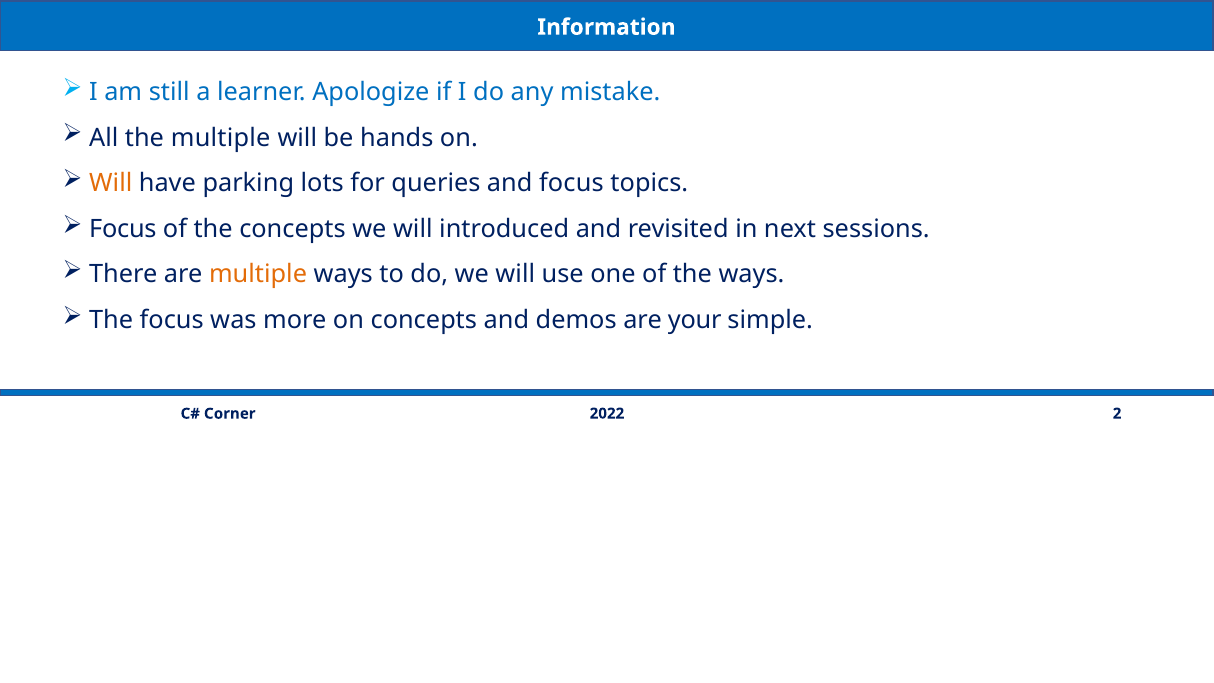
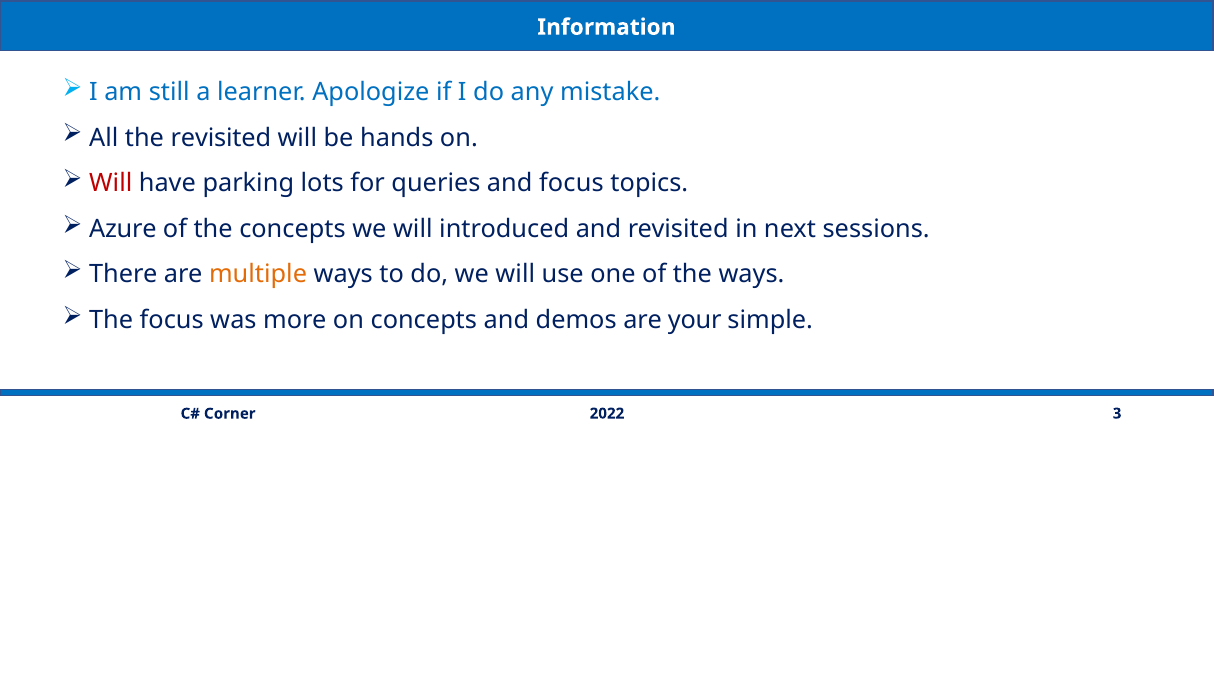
the multiple: multiple -> revisited
Will at (111, 183) colour: orange -> red
Focus at (123, 229): Focus -> Azure
2: 2 -> 3
